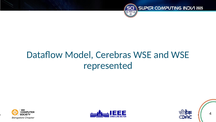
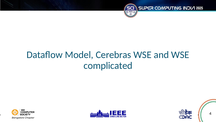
represented: represented -> complicated
